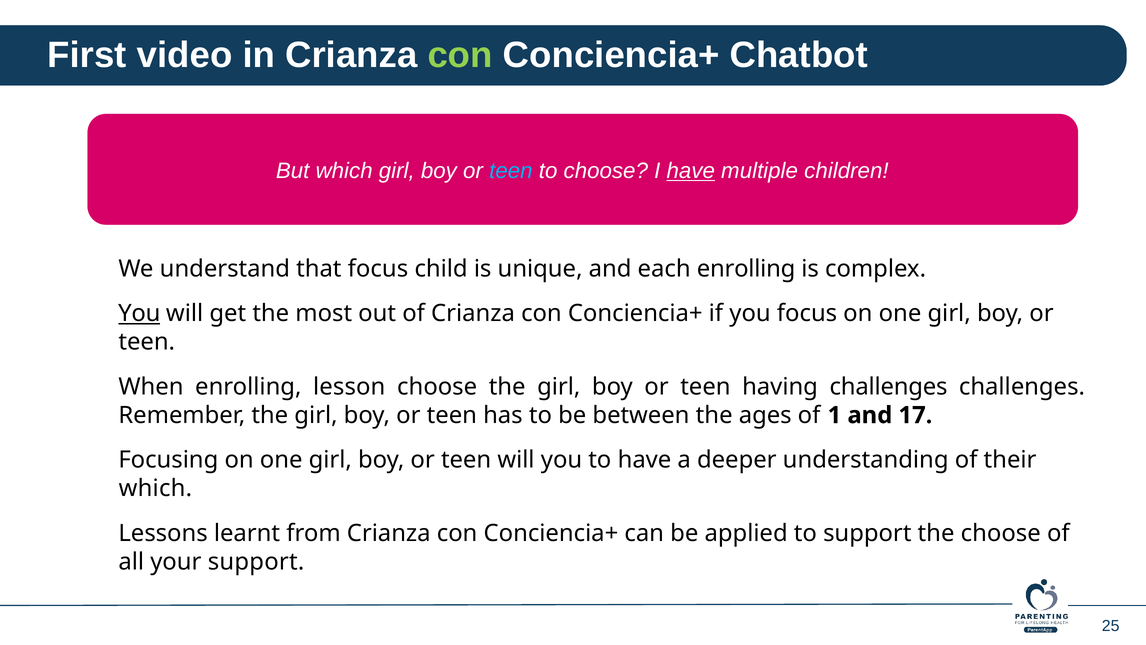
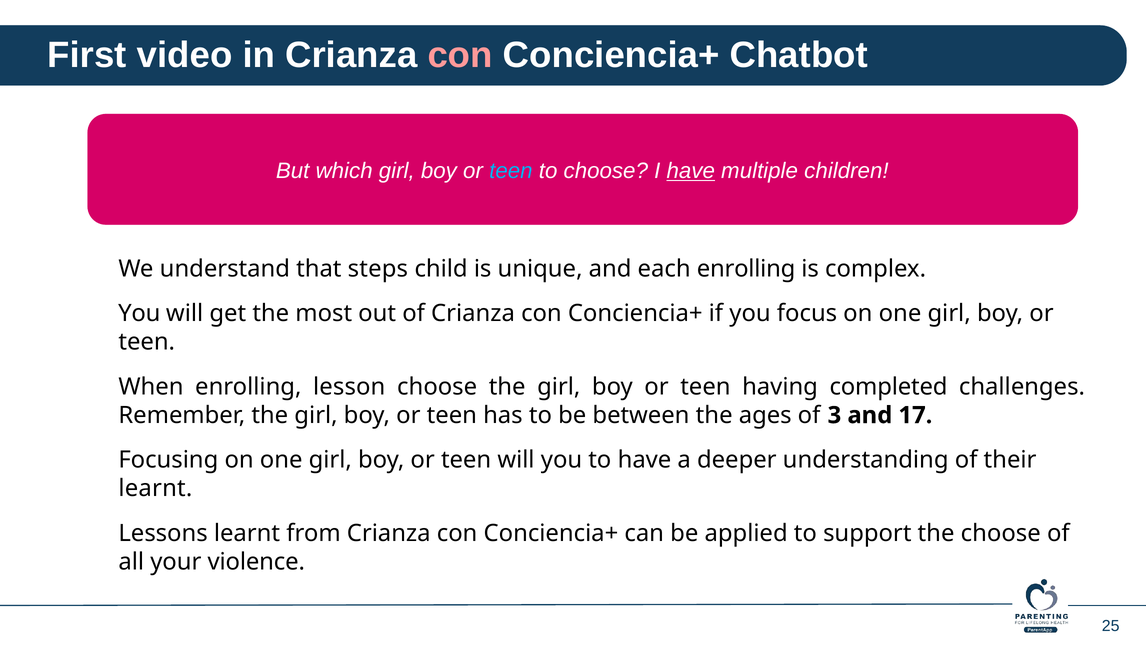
con at (460, 55) colour: light green -> pink
that focus: focus -> steps
You at (139, 313) underline: present -> none
having challenges: challenges -> completed
1: 1 -> 3
which at (155, 488): which -> learnt
your support: support -> violence
